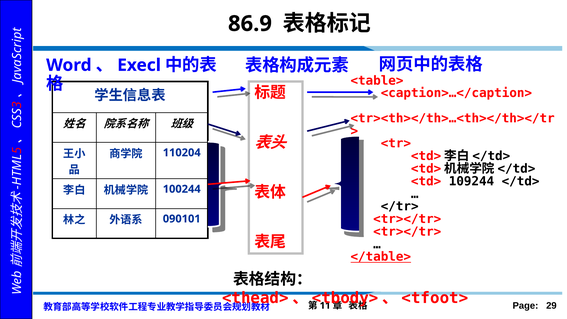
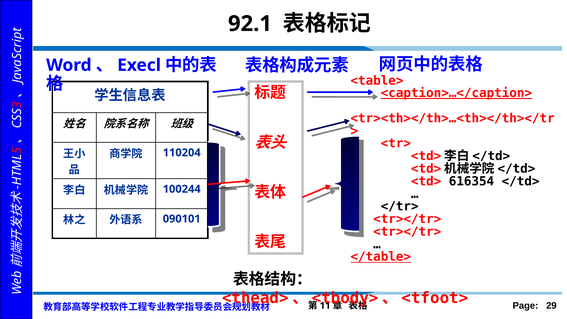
86.9: 86.9 -> 92.1
<caption>…</caption> underline: none -> present
109244: 109244 -> 616354
